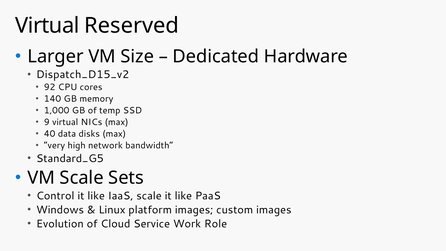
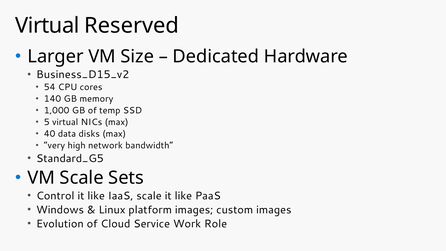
Dispatch_D15_v2: Dispatch_D15_v2 -> Business_D15_v2
92: 92 -> 54
9: 9 -> 5
